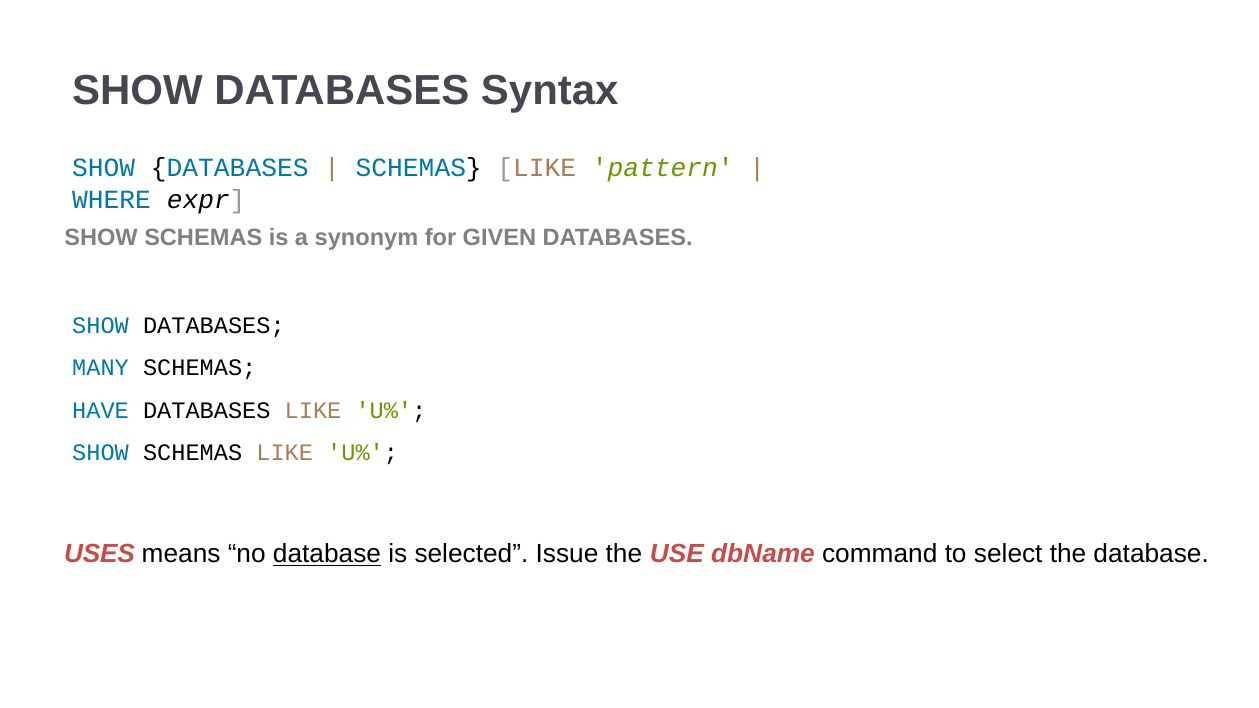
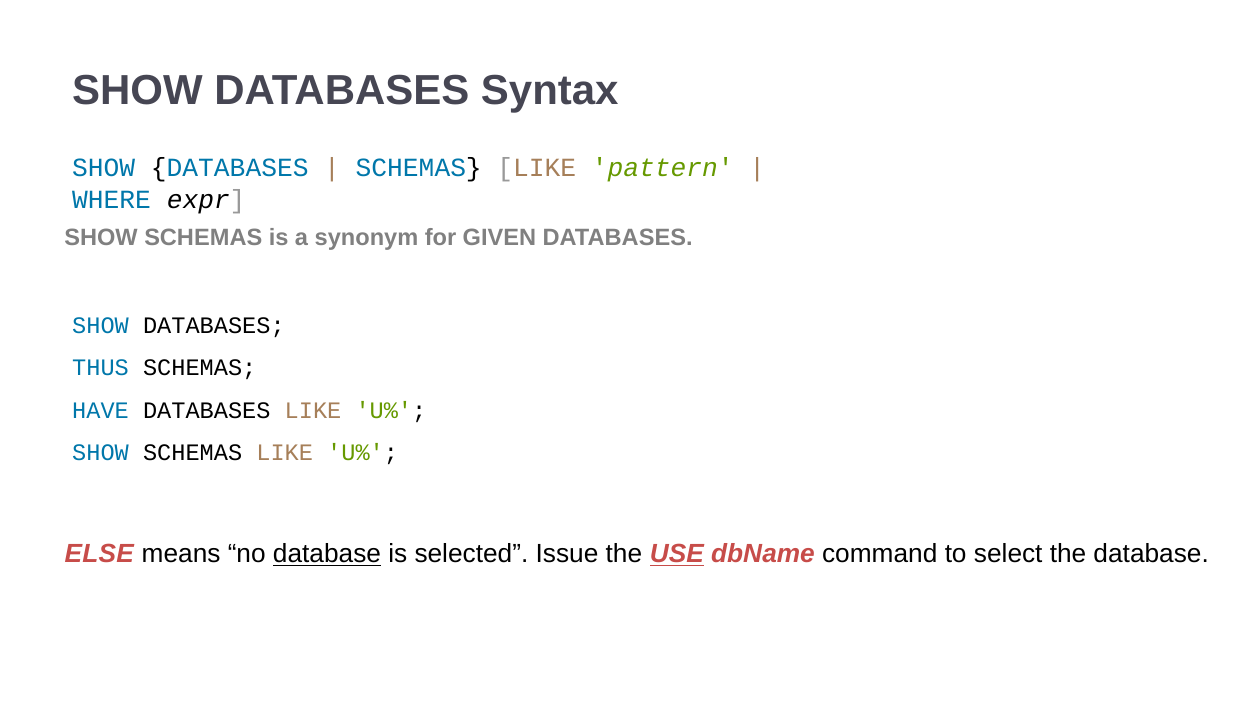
MANY: MANY -> THUS
USES: USES -> ELSE
USE underline: none -> present
